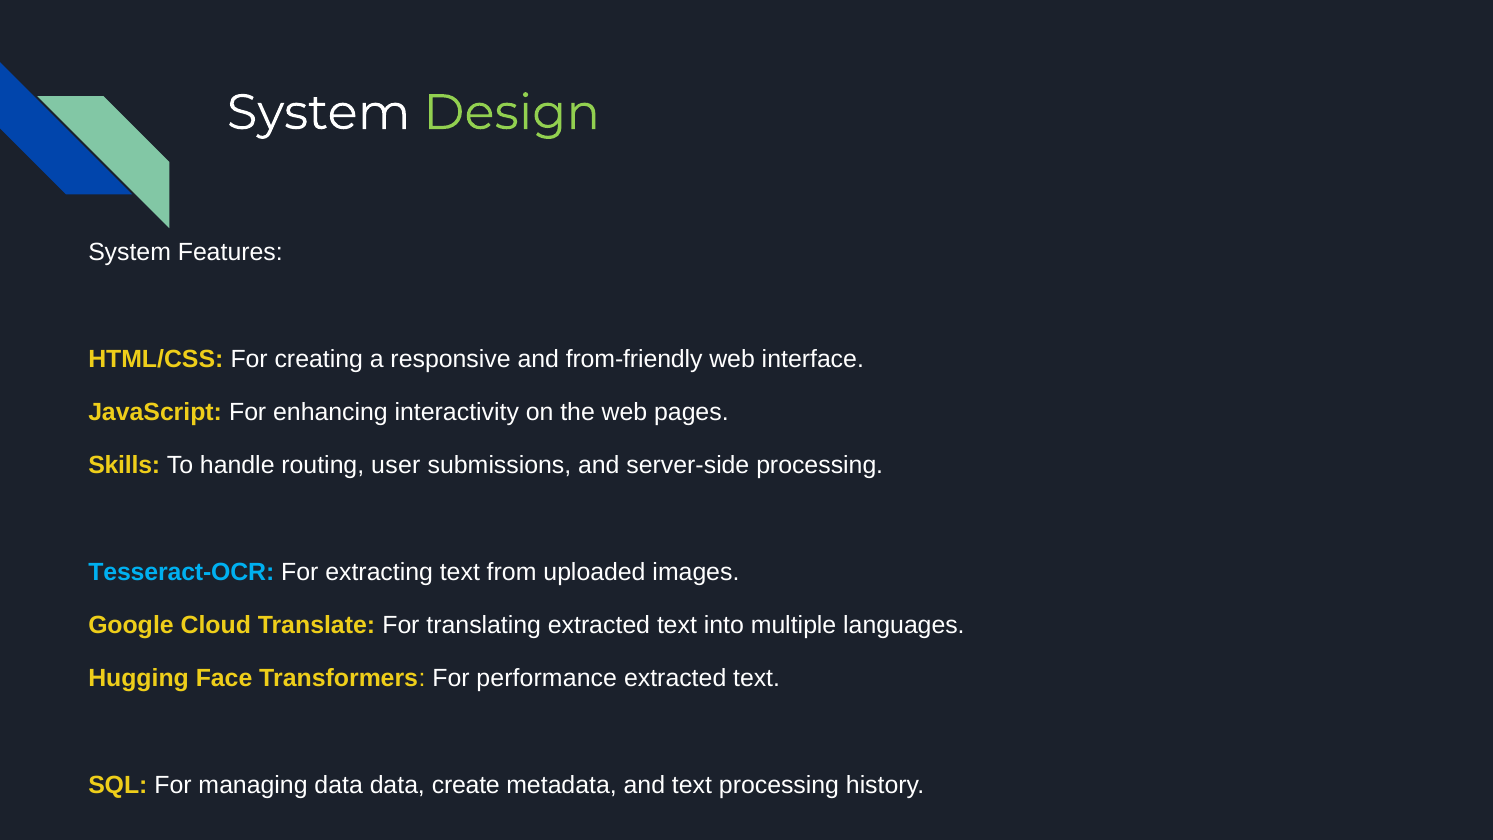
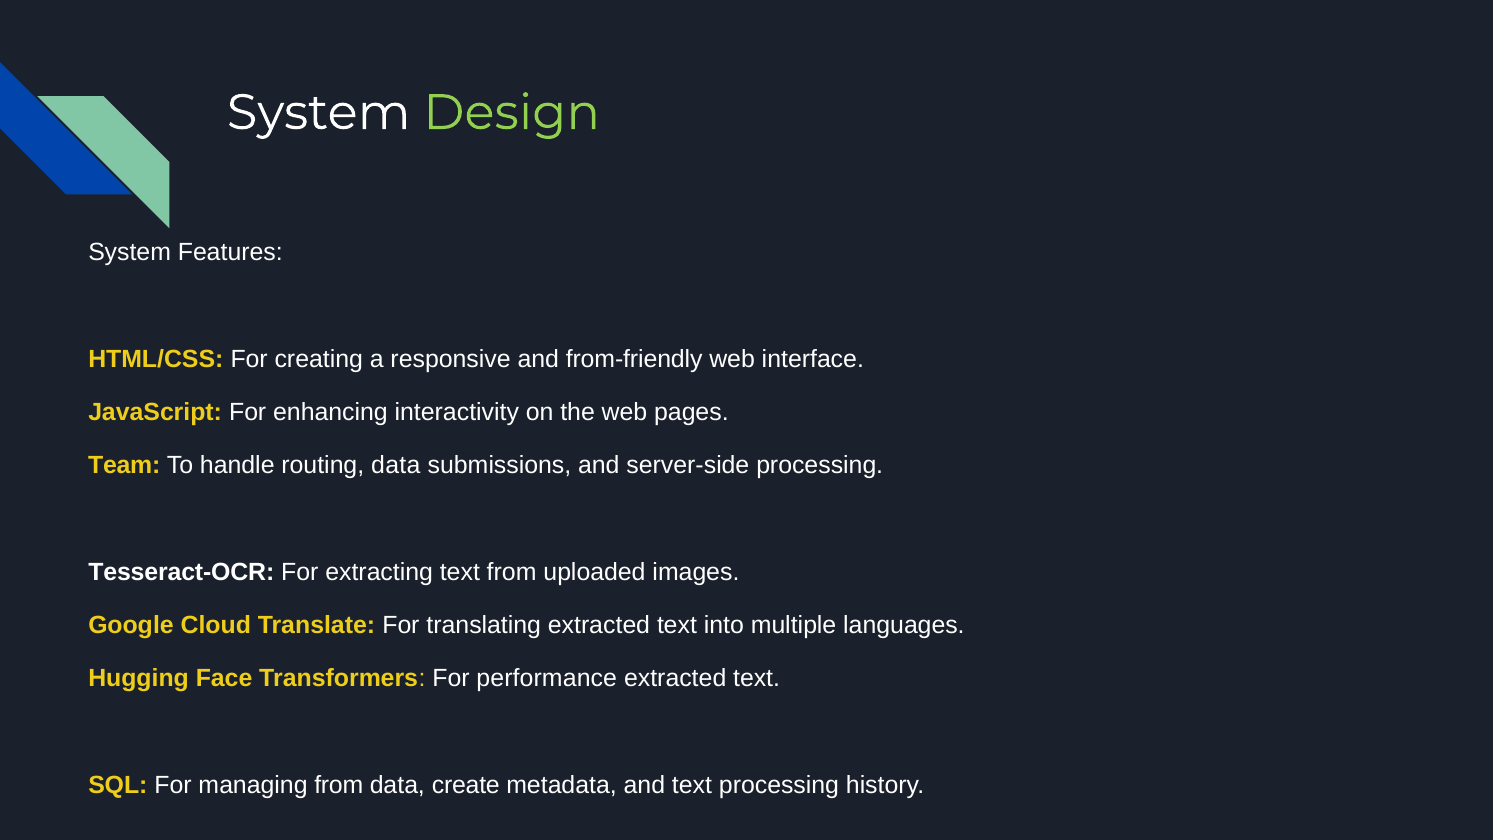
Skills: Skills -> Team
routing user: user -> data
Tesseract-OCR colour: light blue -> white
managing data: data -> from
